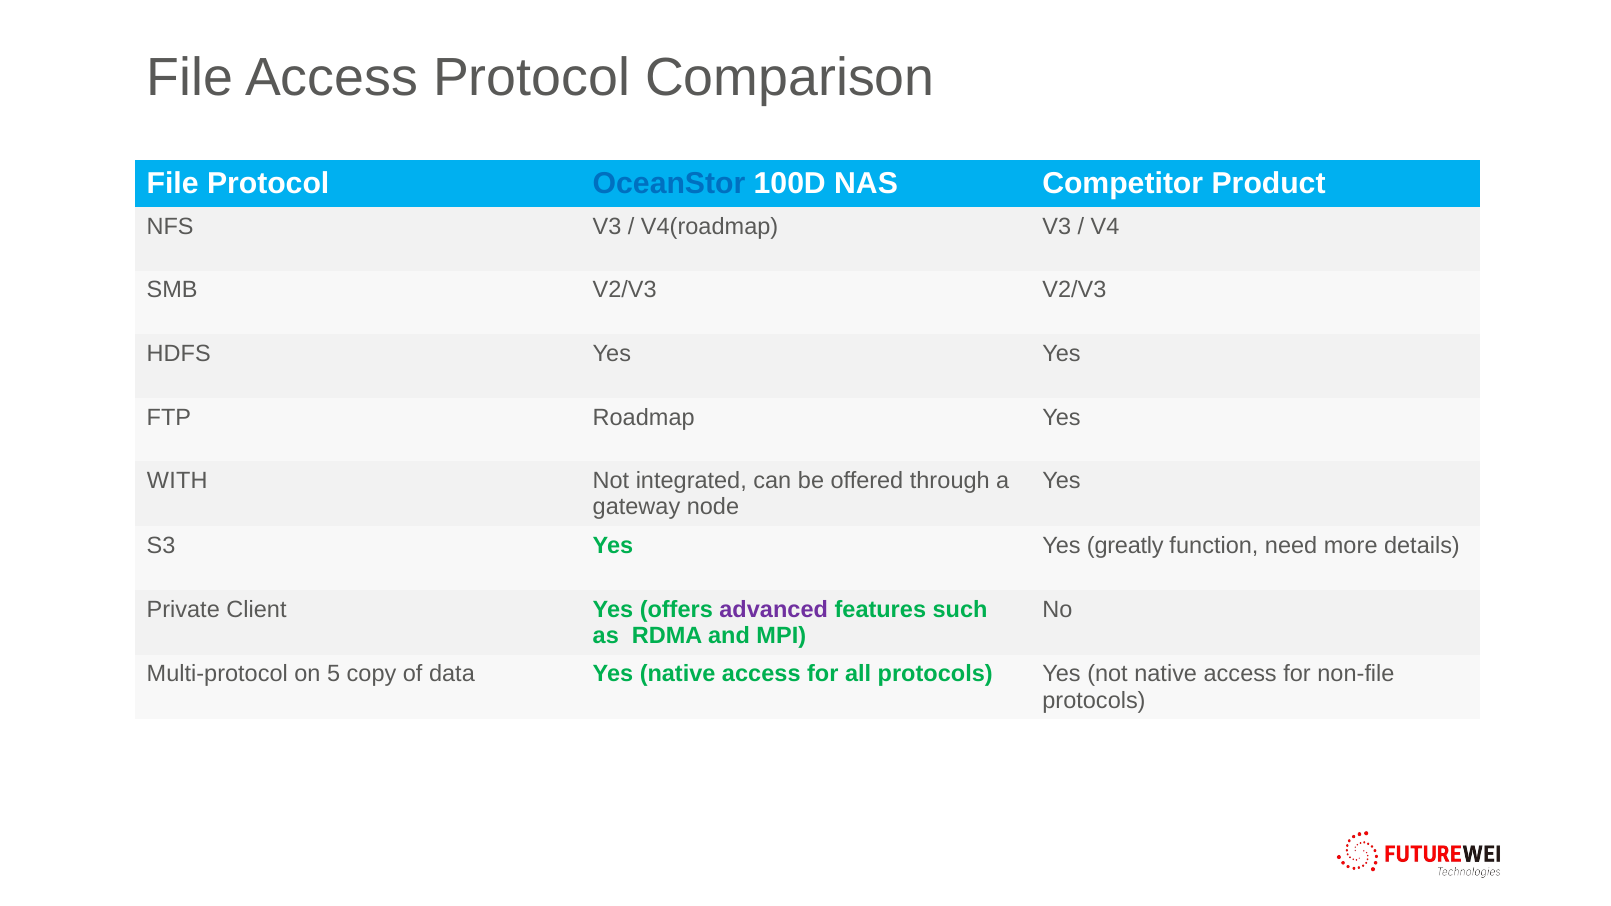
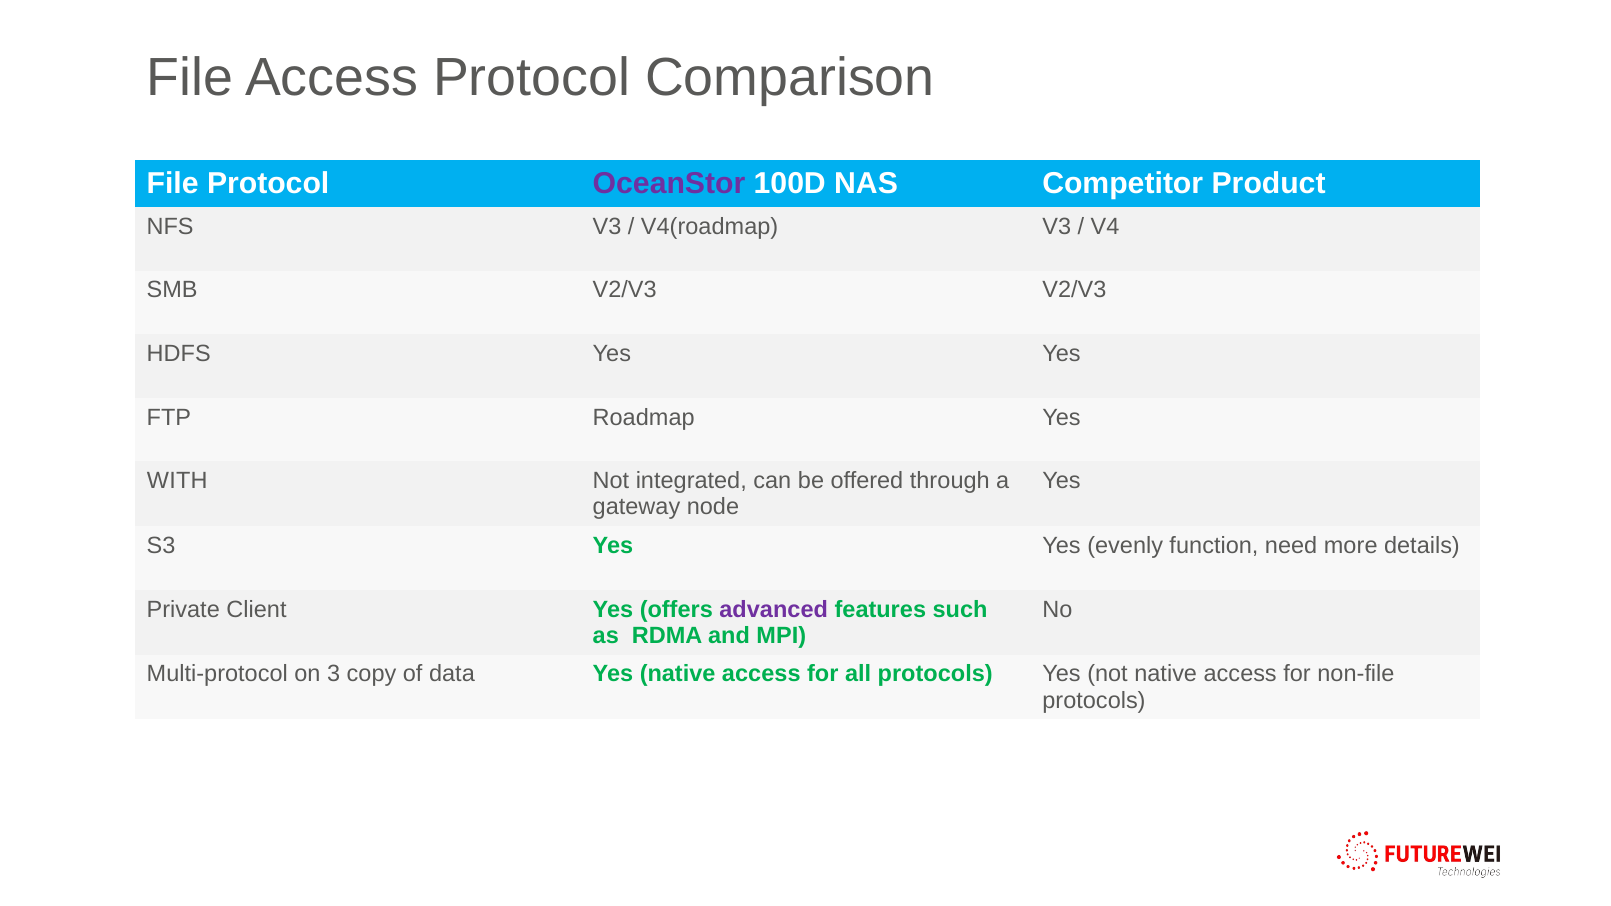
OceanStor colour: blue -> purple
greatly: greatly -> evenly
5: 5 -> 3
